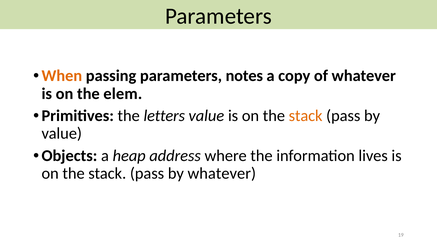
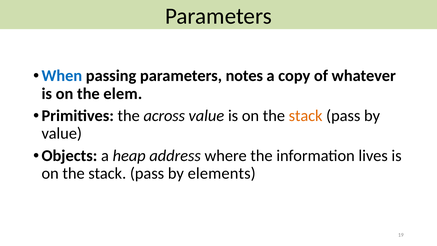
When colour: orange -> blue
letters: letters -> across
by whatever: whatever -> elements
